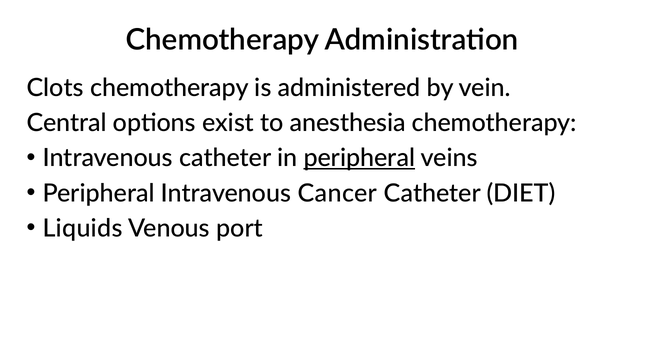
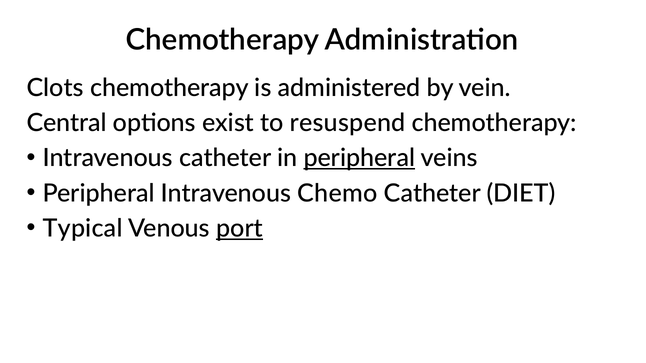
anesthesia: anesthesia -> resuspend
Cancer: Cancer -> Chemo
Liquids: Liquids -> Typical
port underline: none -> present
